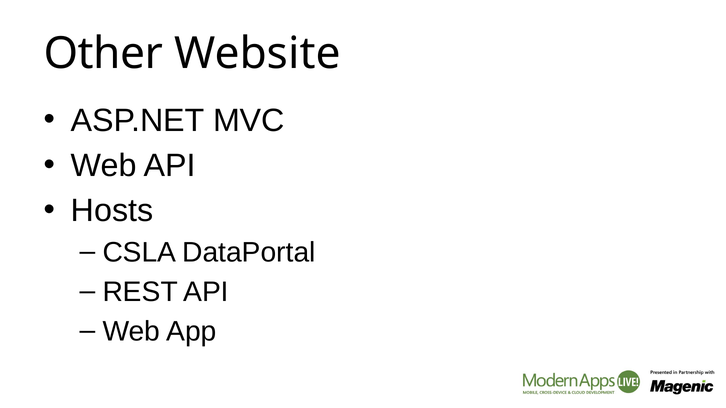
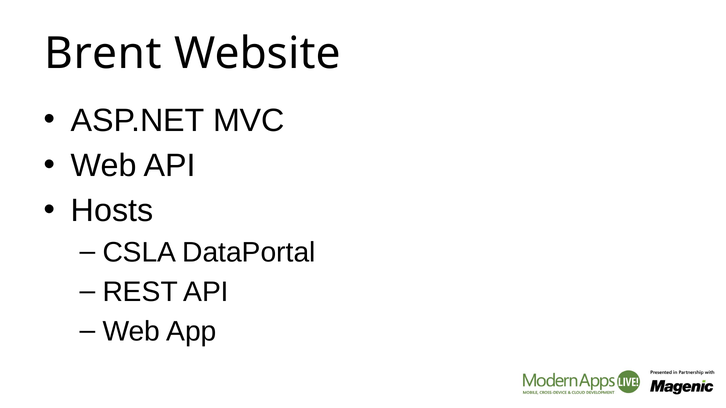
Other: Other -> Brent
